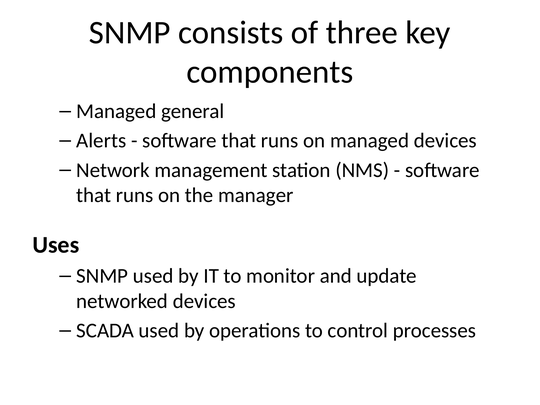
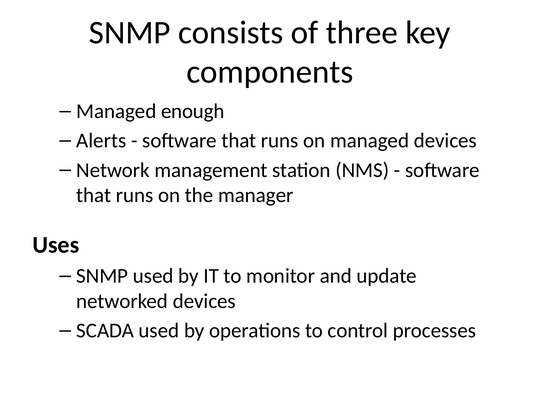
general: general -> enough
